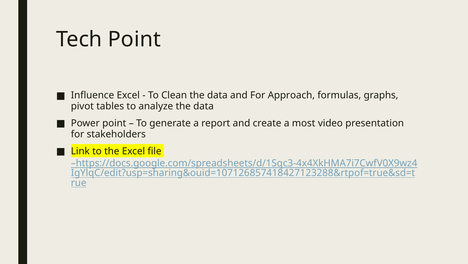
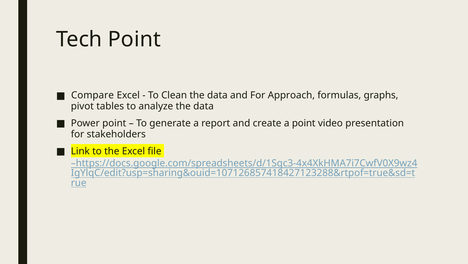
Influence: Influence -> Compare
a most: most -> point
